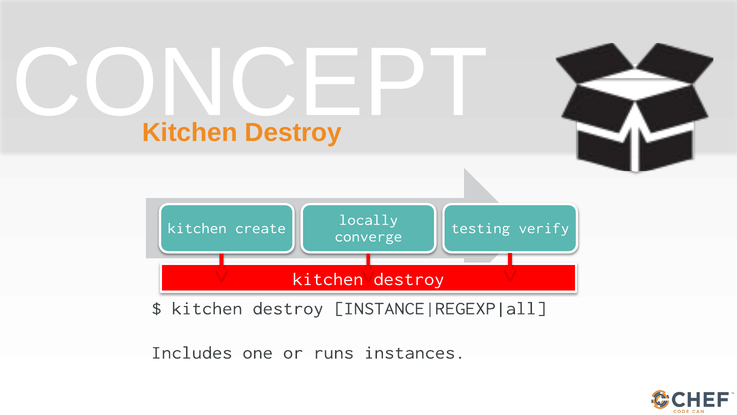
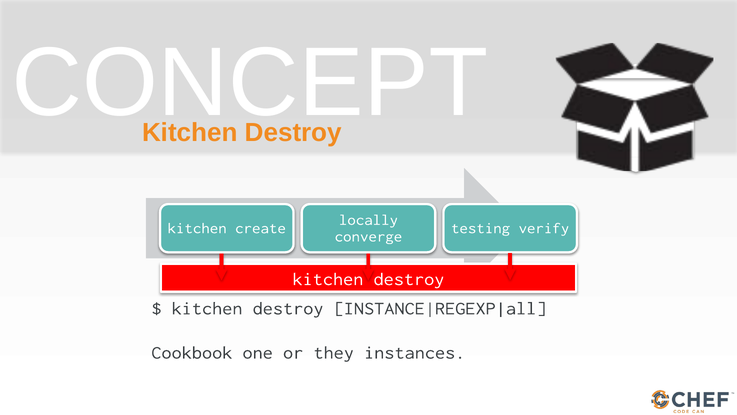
Includes: Includes -> Cookbook
runs: runs -> they
